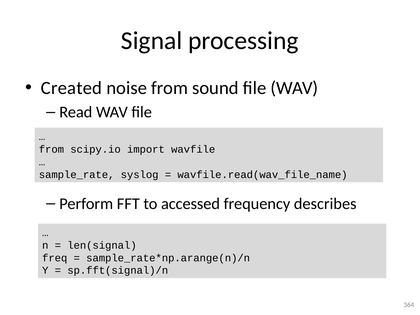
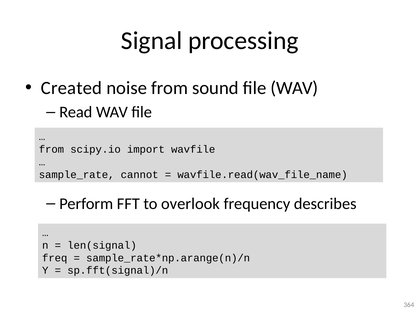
syslog: syslog -> cannot
accessed: accessed -> overlook
